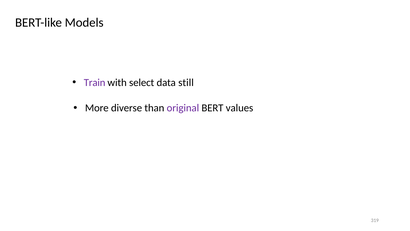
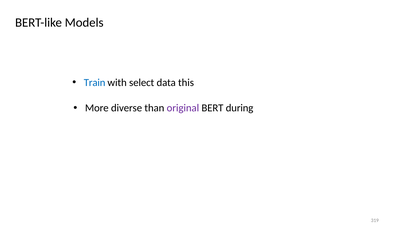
Train colour: purple -> blue
still: still -> this
values: values -> during
